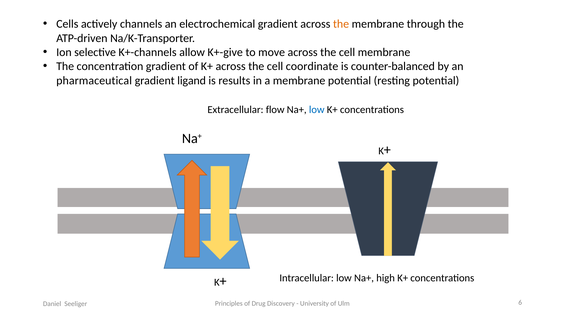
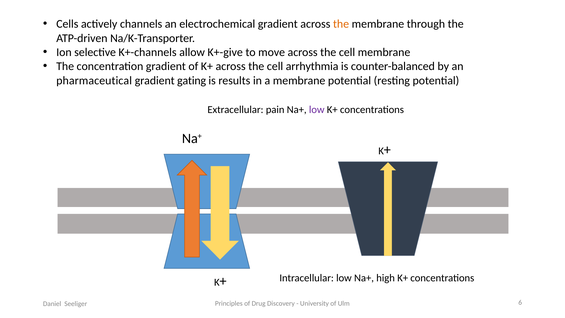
coordinate: coordinate -> arrhythmia
ligand: ligand -> gating
flow: flow -> pain
low at (317, 110) colour: blue -> purple
